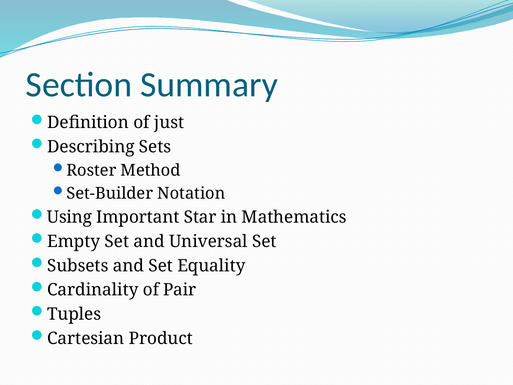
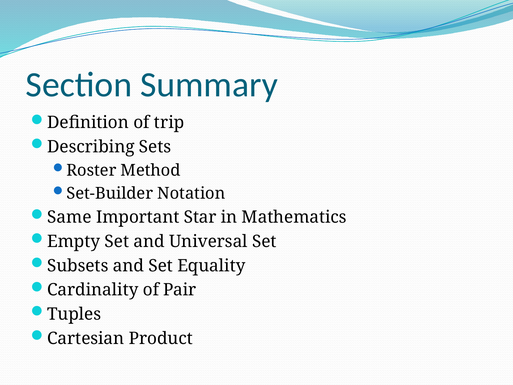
just: just -> trip
Using: Using -> Same
